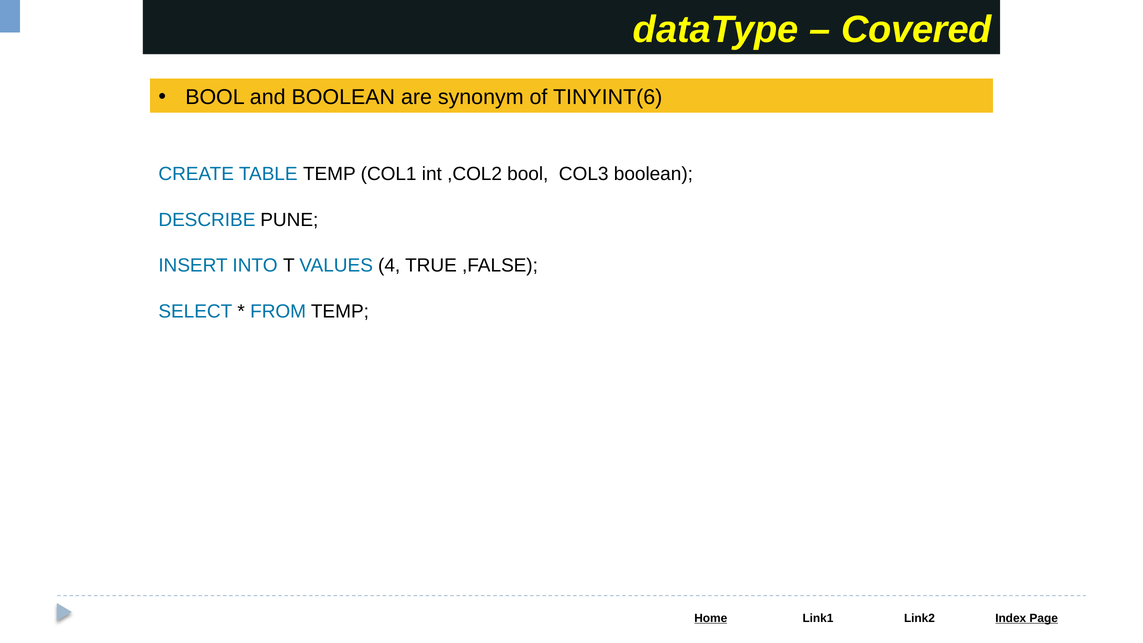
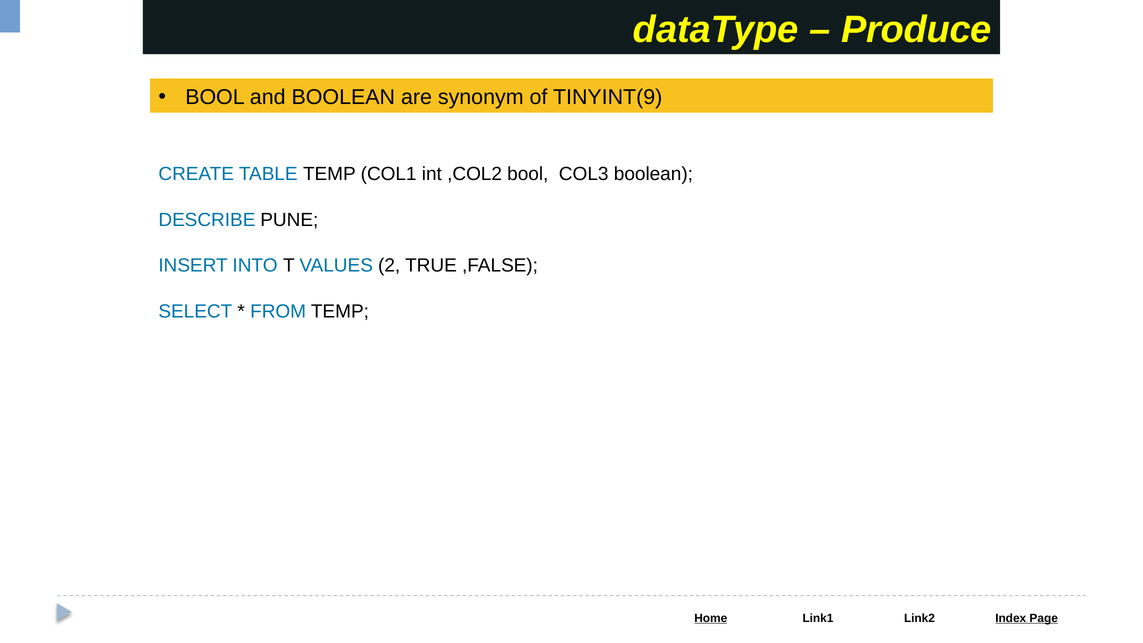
Covered: Covered -> Produce
TINYINT(6: TINYINT(6 -> TINYINT(9
4: 4 -> 2
